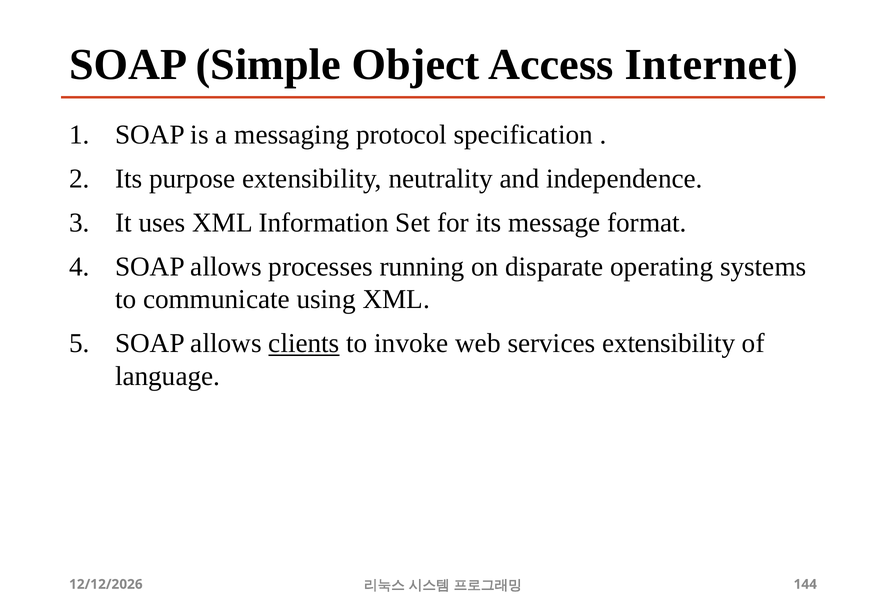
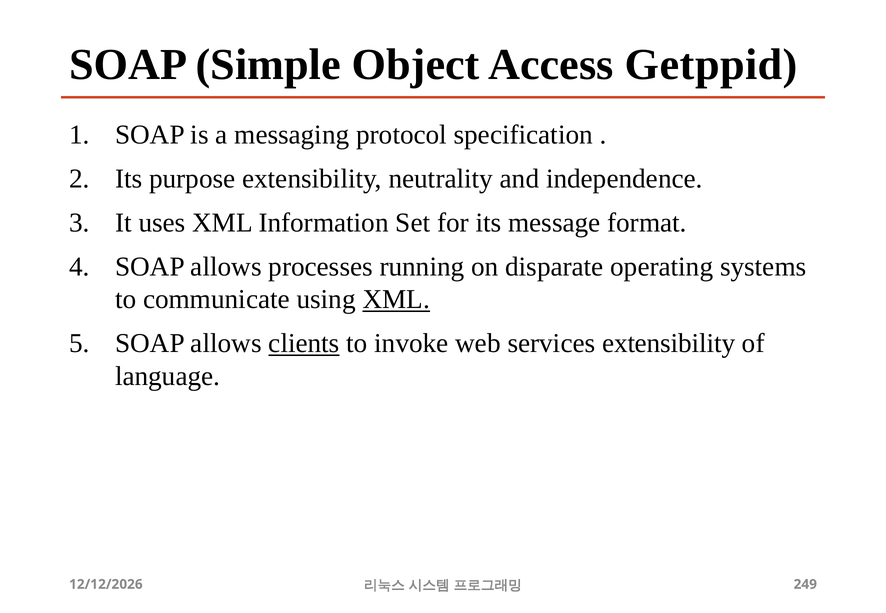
Internet: Internet -> Getppid
XML at (396, 300) underline: none -> present
144: 144 -> 249
